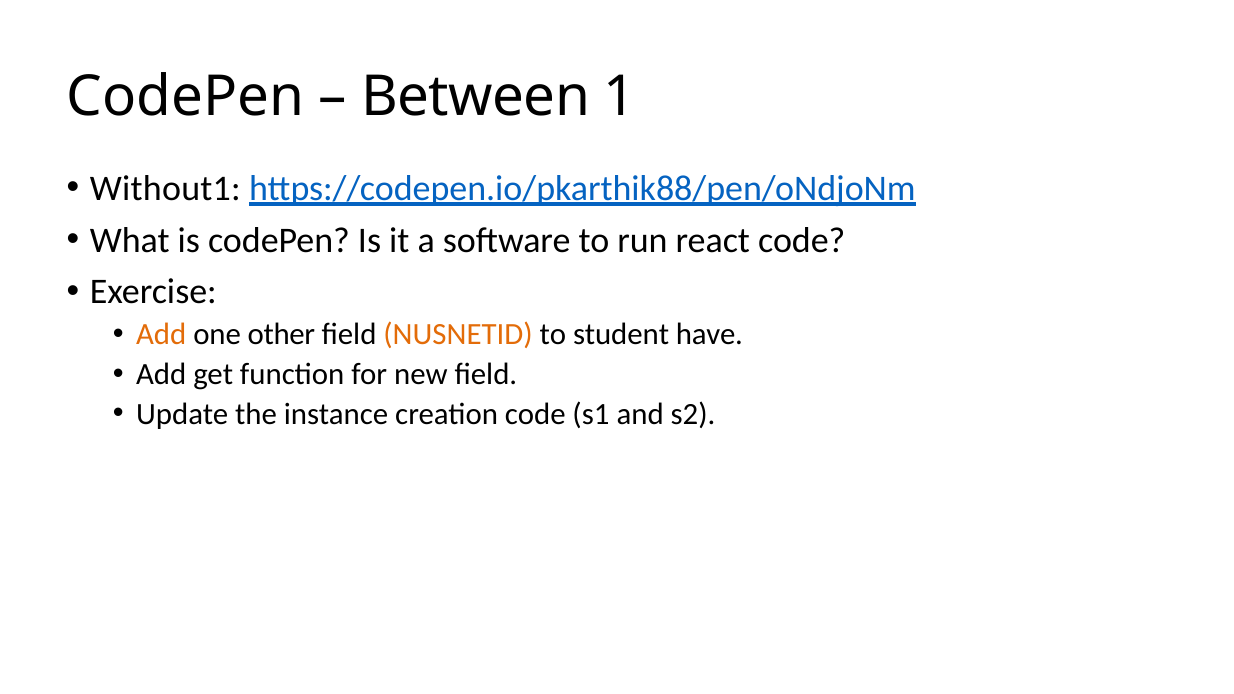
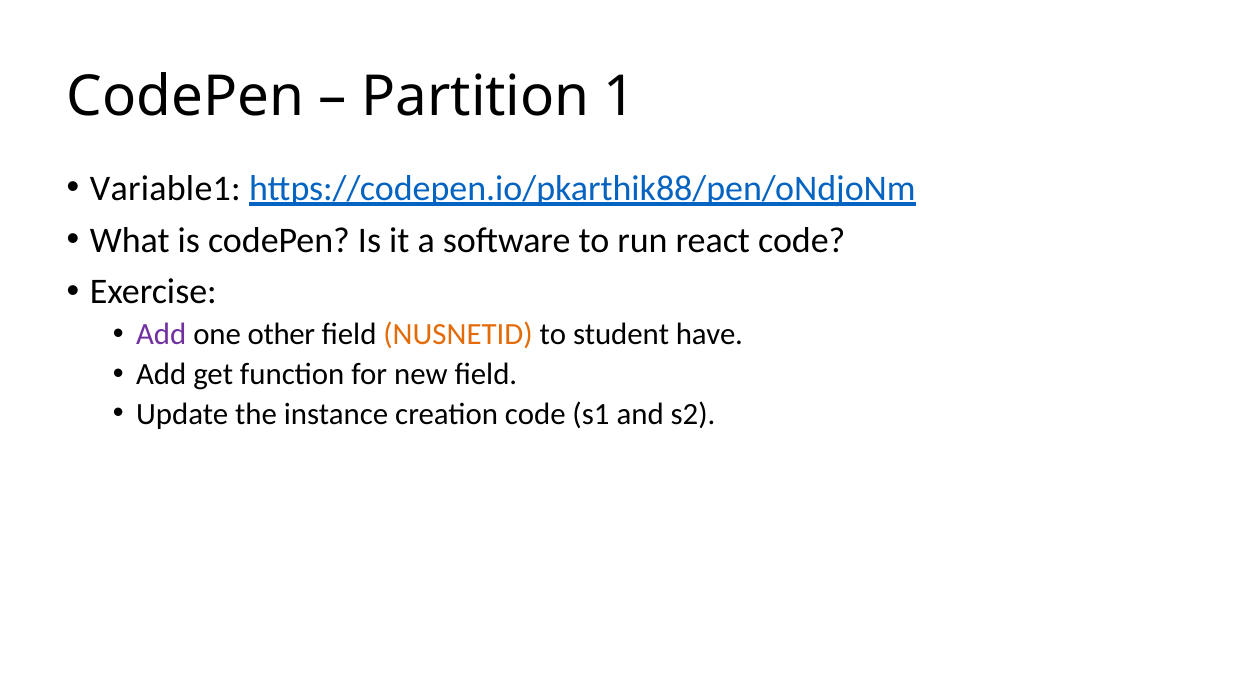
Between: Between -> Partition
Without1: Without1 -> Variable1
Add at (161, 335) colour: orange -> purple
